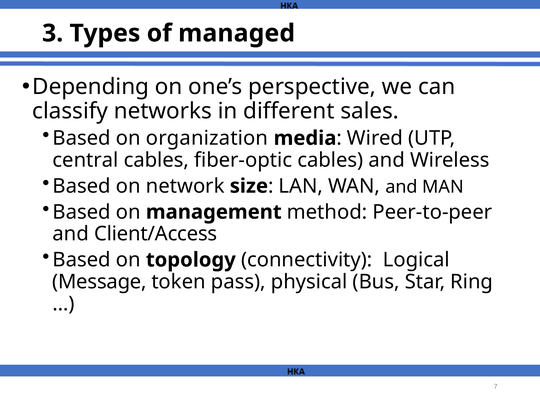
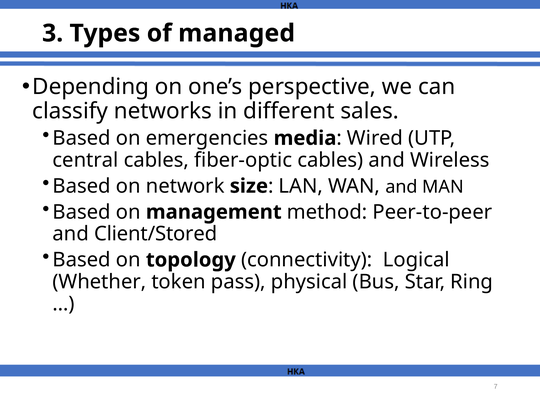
organization: organization -> emergencies
Client/Access: Client/Access -> Client/Stored
Message: Message -> Whether
